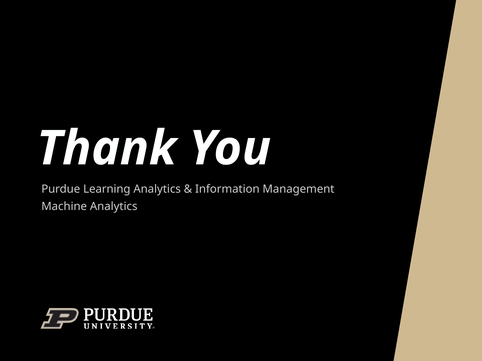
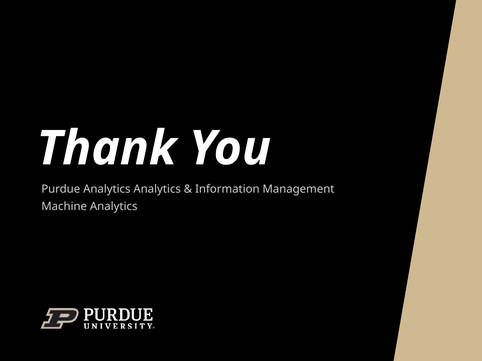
Purdue Learning: Learning -> Analytics
